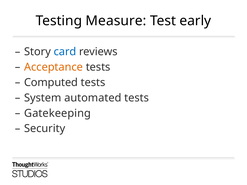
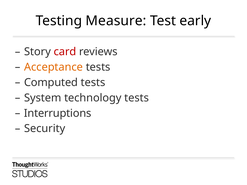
card colour: blue -> red
automated: automated -> technology
Gatekeeping: Gatekeeping -> Interruptions
